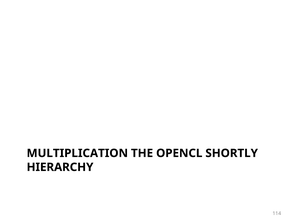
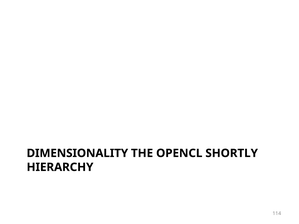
MULTIPLICATION: MULTIPLICATION -> DIMENSIONALITY
